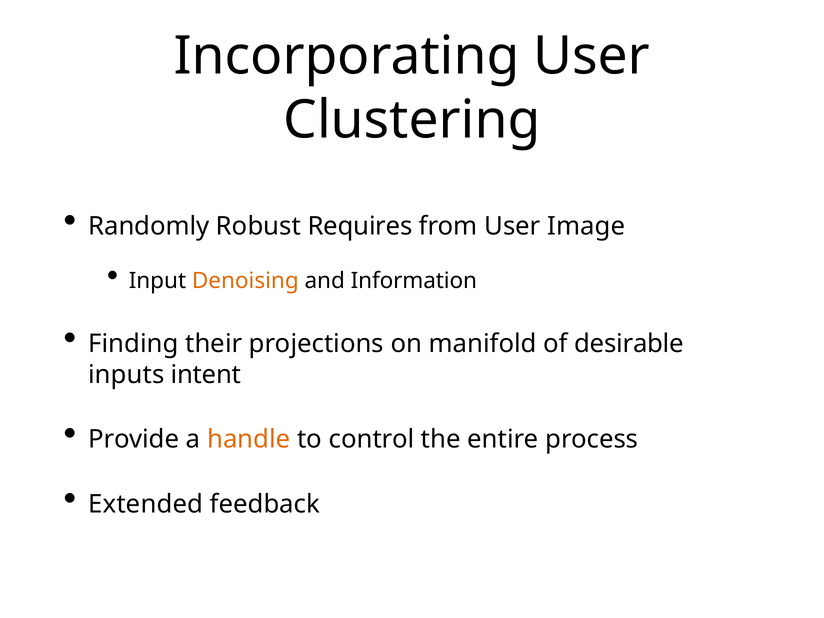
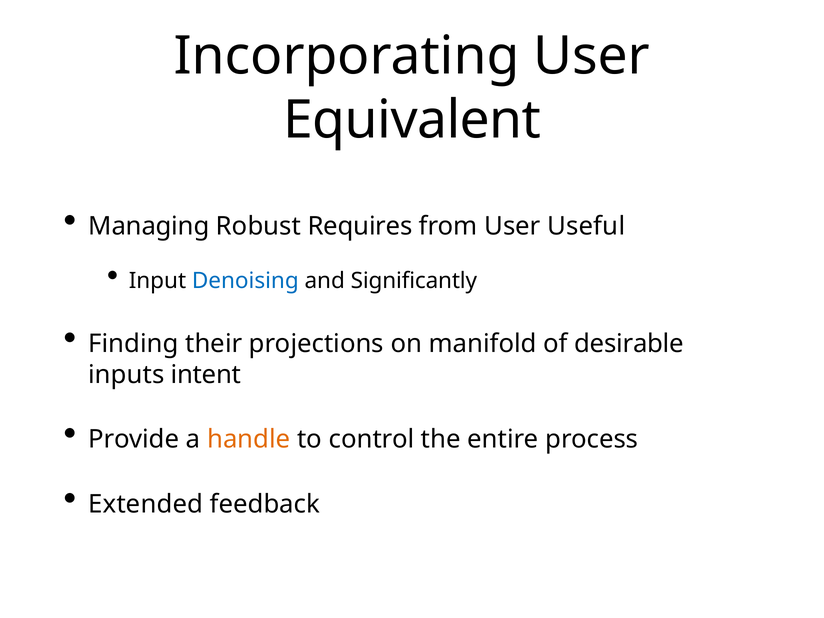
Clustering: Clustering -> Equivalent
Randomly: Randomly -> Managing
Image: Image -> Useful
Denoising colour: orange -> blue
Information: Information -> Significantly
